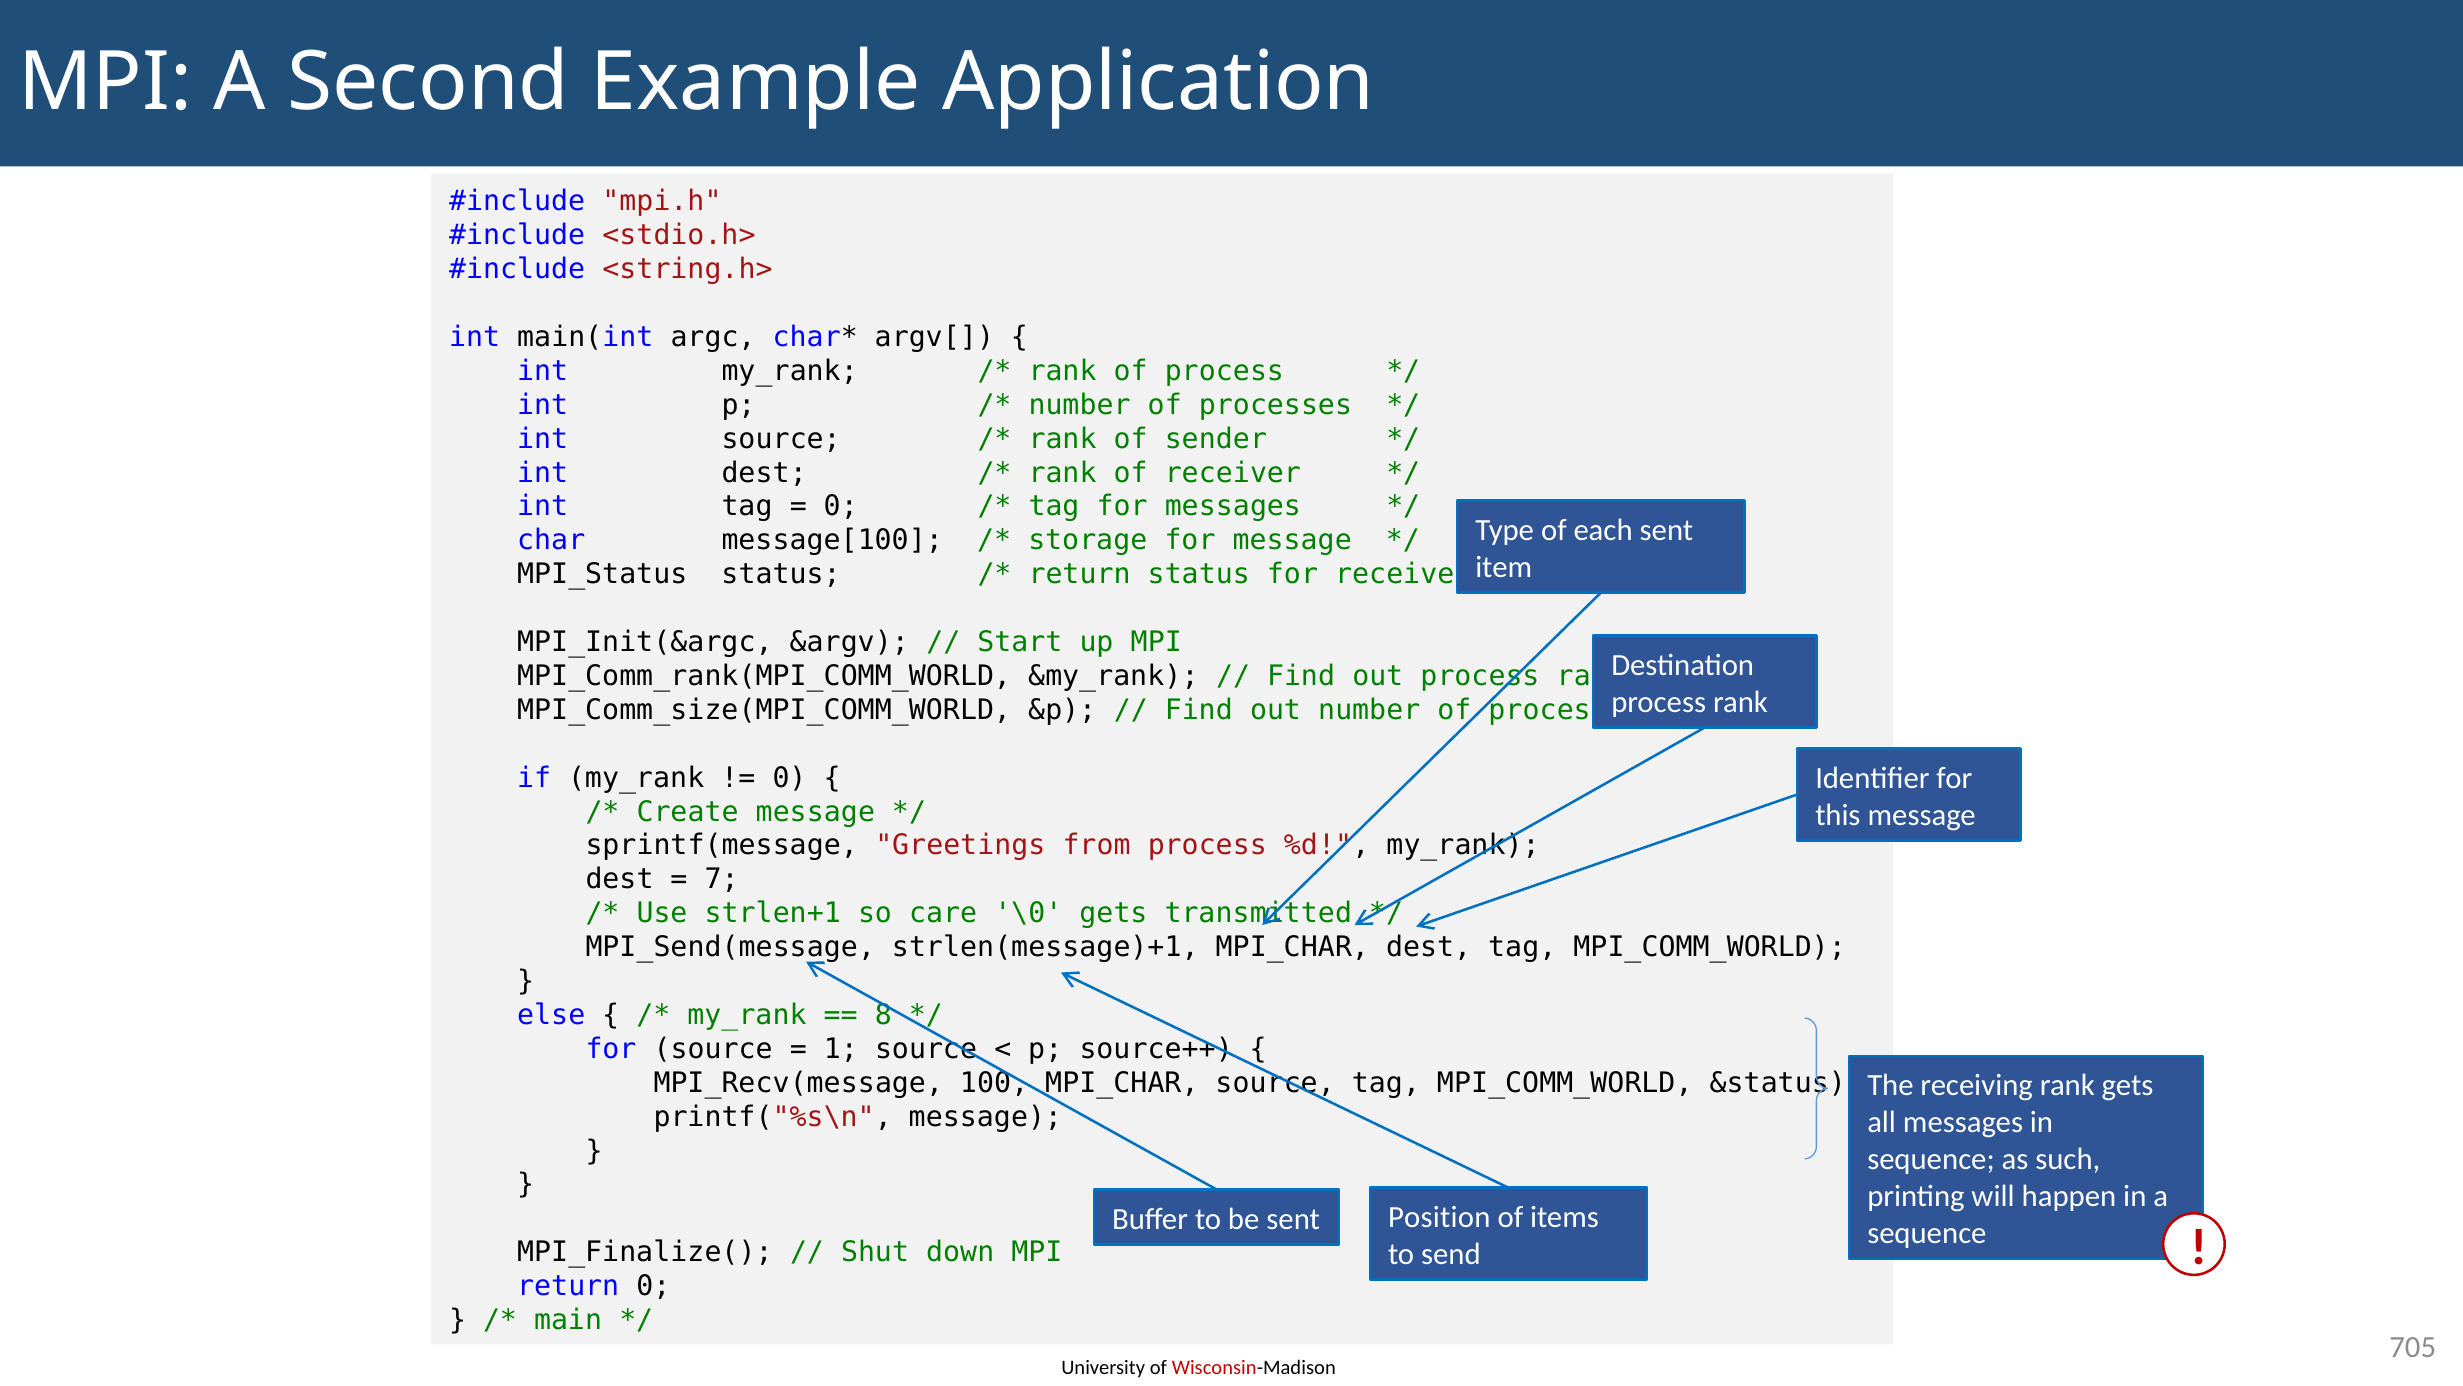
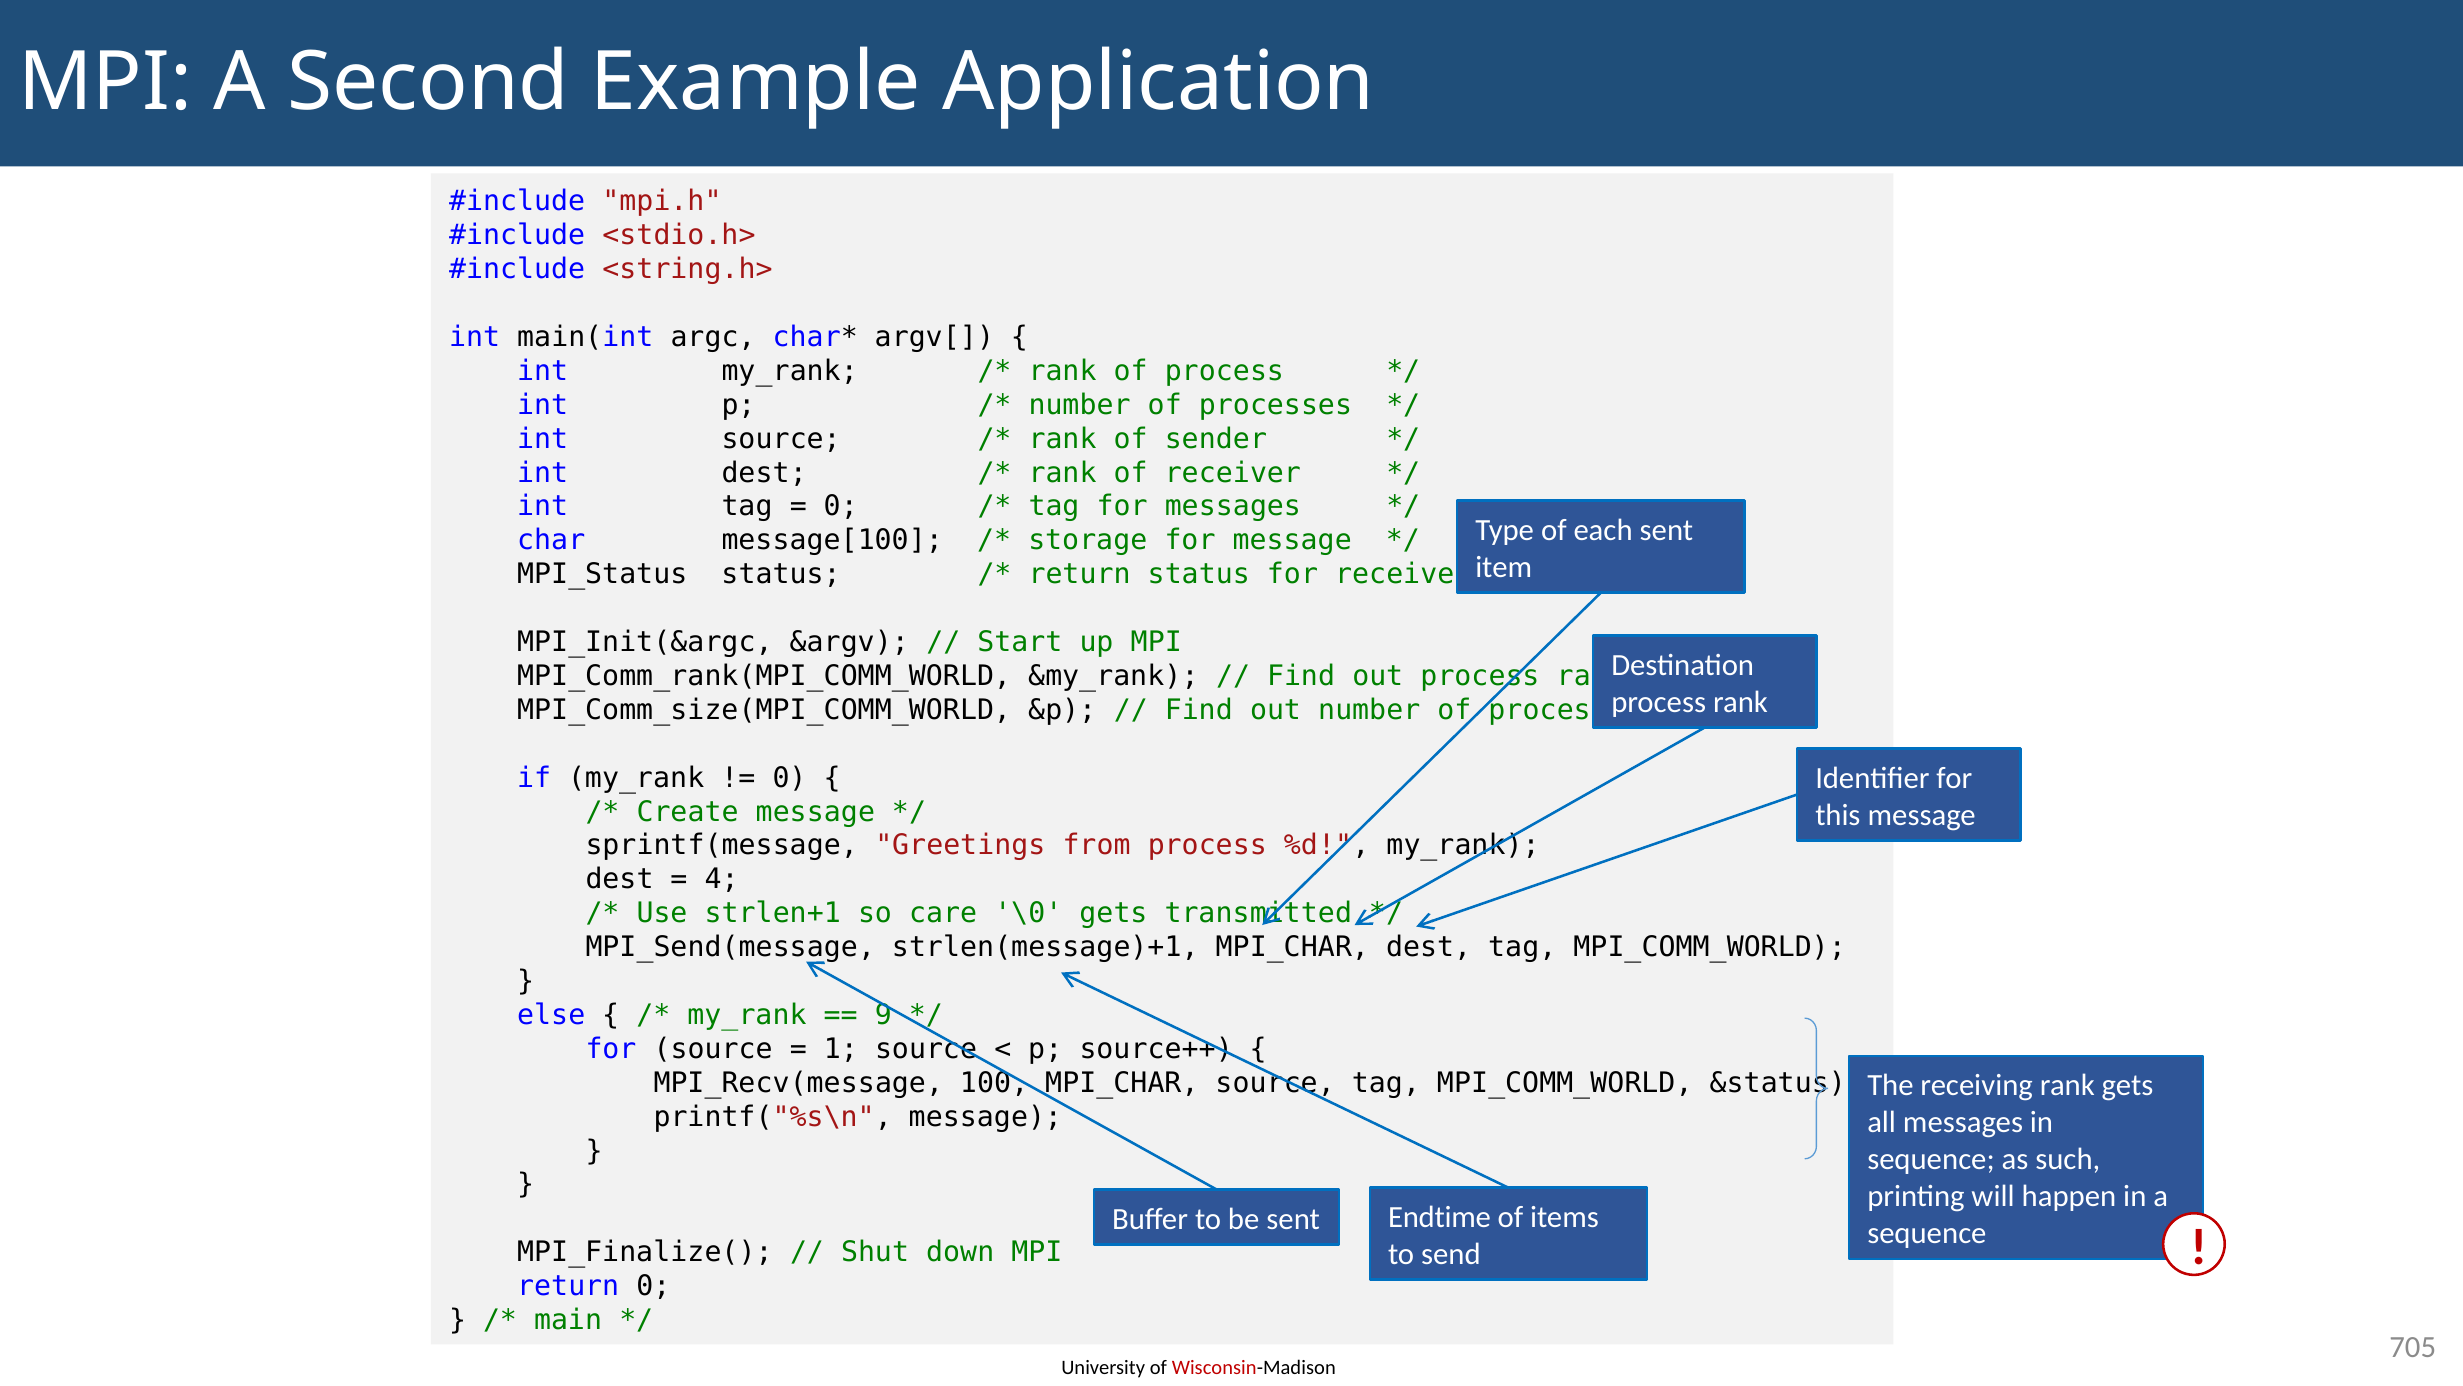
7: 7 -> 4
8: 8 -> 9
Position: Position -> Endtime
